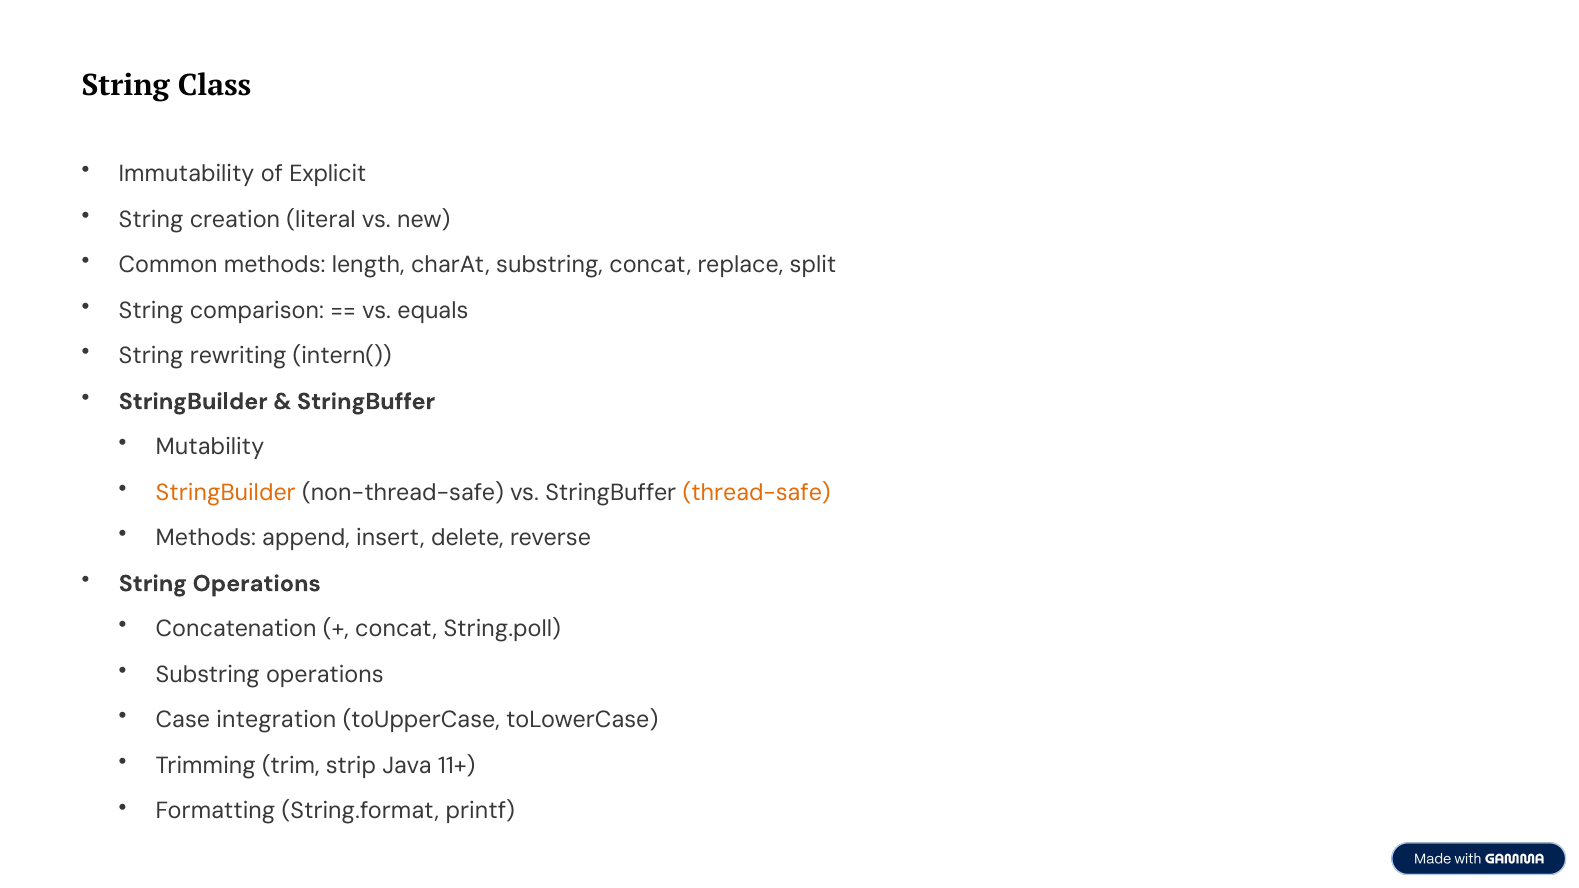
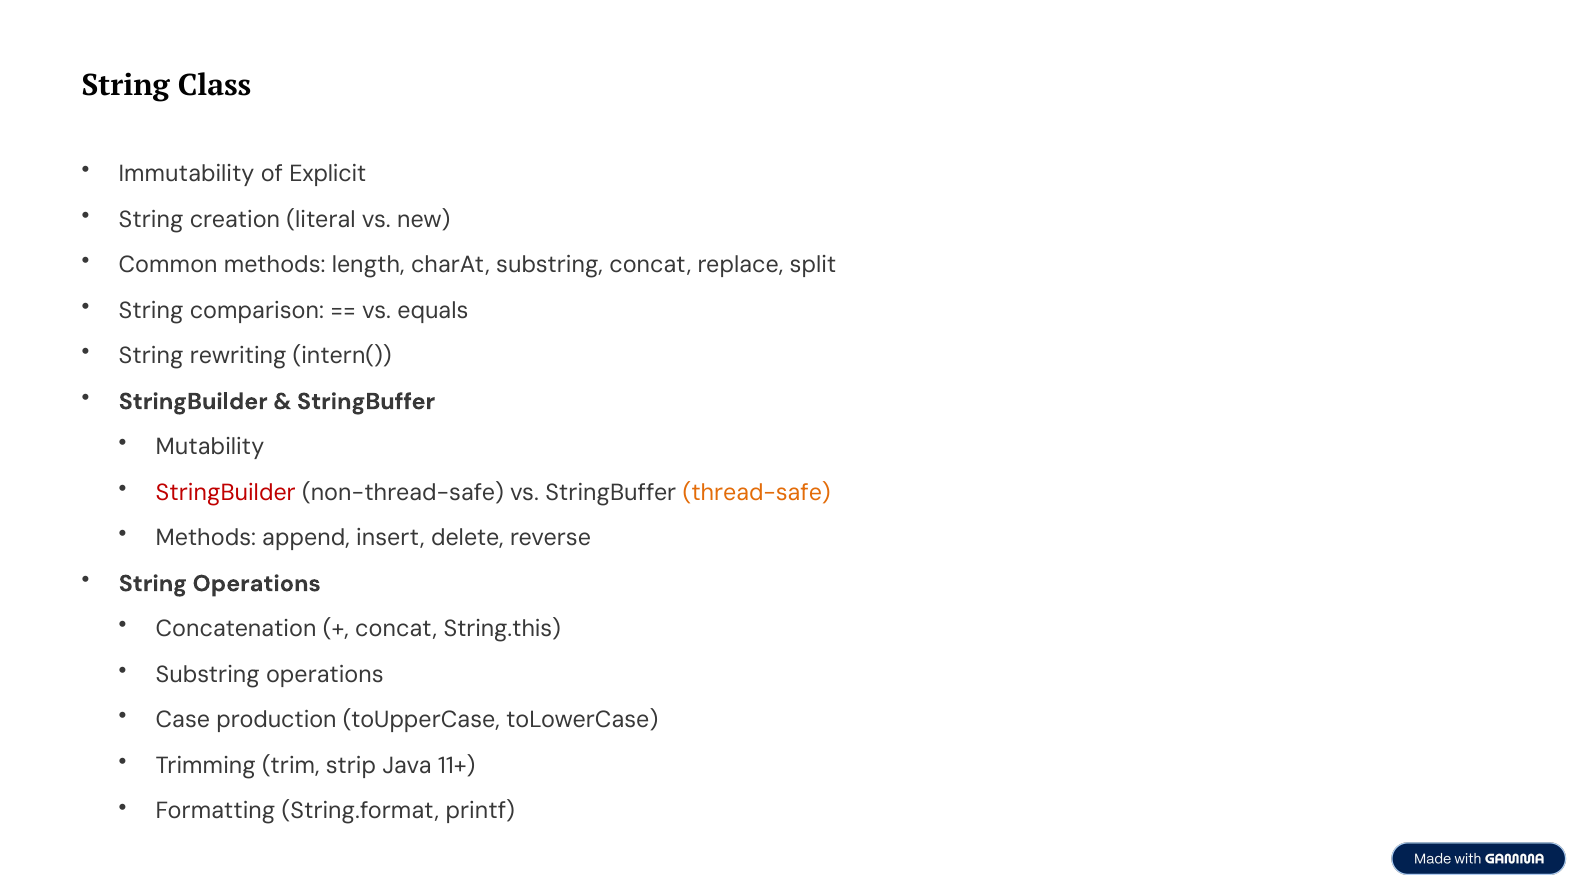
StringBuilder at (226, 493) colour: orange -> red
String.poll: String.poll -> String.this
integration: integration -> production
